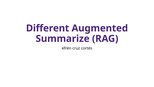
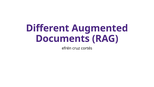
Summarize: Summarize -> Documents
